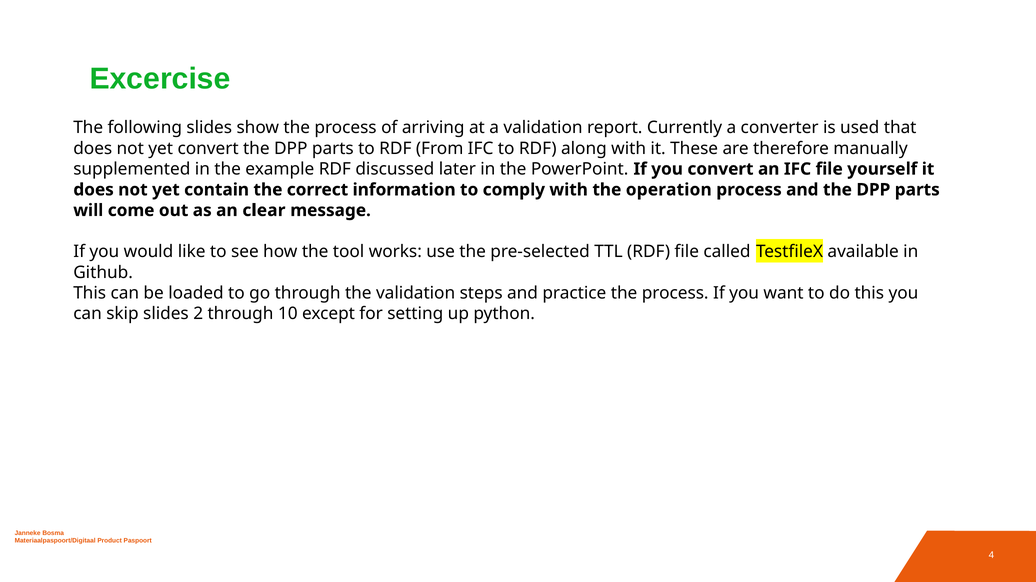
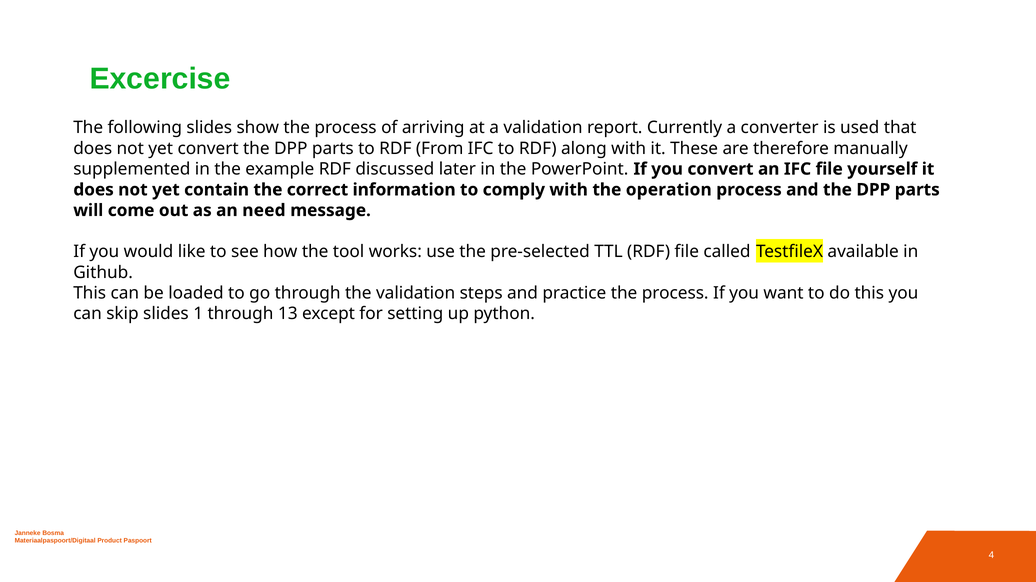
clear: clear -> need
2: 2 -> 1
10: 10 -> 13
